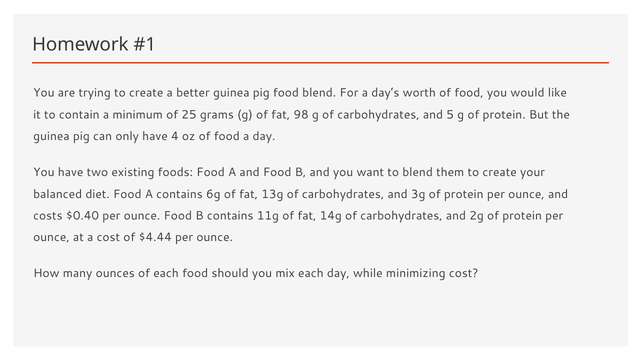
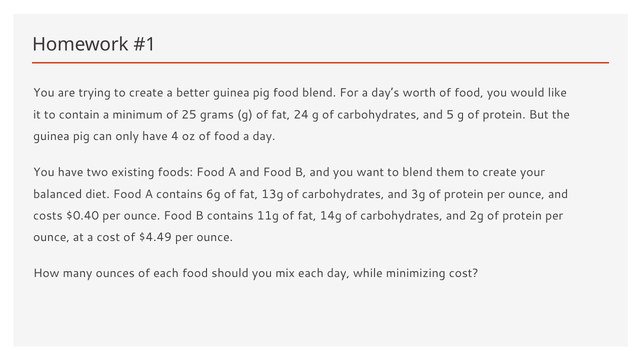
98: 98 -> 24
$4.44: $4.44 -> $4.49
